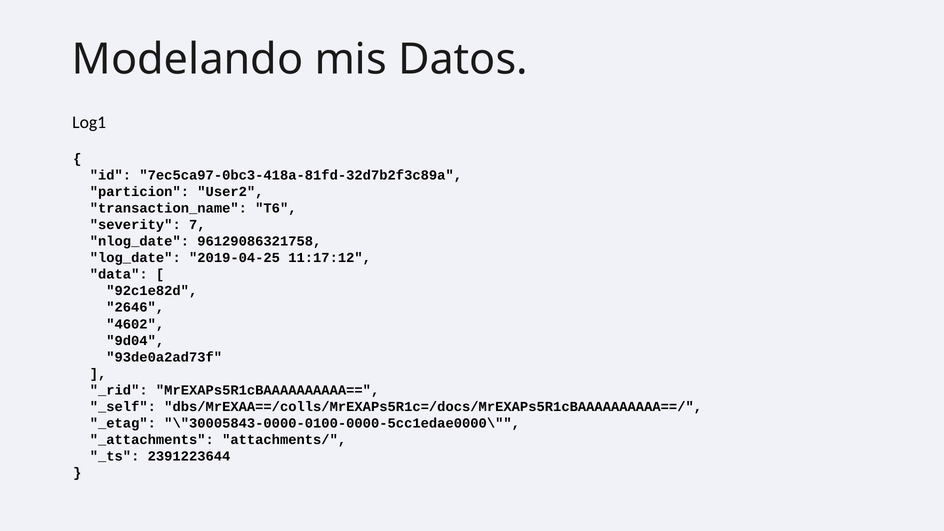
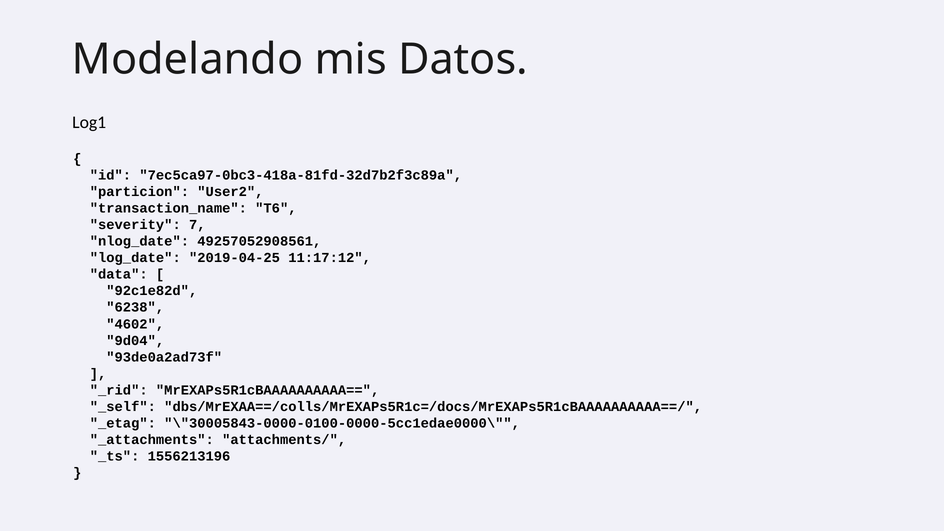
96129086321758: 96129086321758 -> 49257052908561
2646: 2646 -> 6238
2391223644: 2391223644 -> 1556213196
